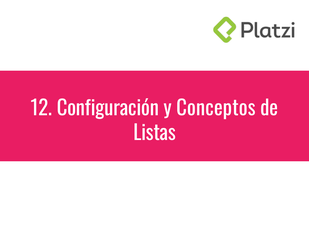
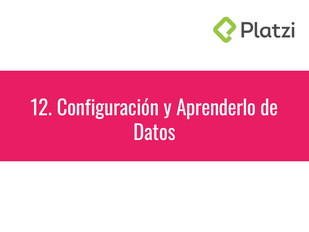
Conceptos: Conceptos -> Aprenderlo
Listas: Listas -> Datos
